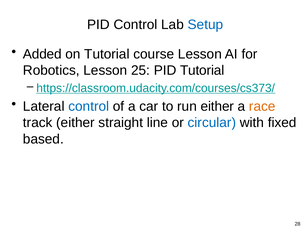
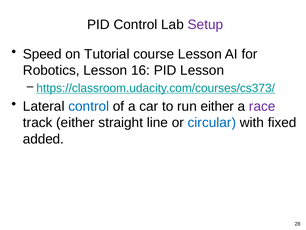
Setup colour: blue -> purple
Added: Added -> Speed
25: 25 -> 16
PID Tutorial: Tutorial -> Lesson
race colour: orange -> purple
based: based -> added
